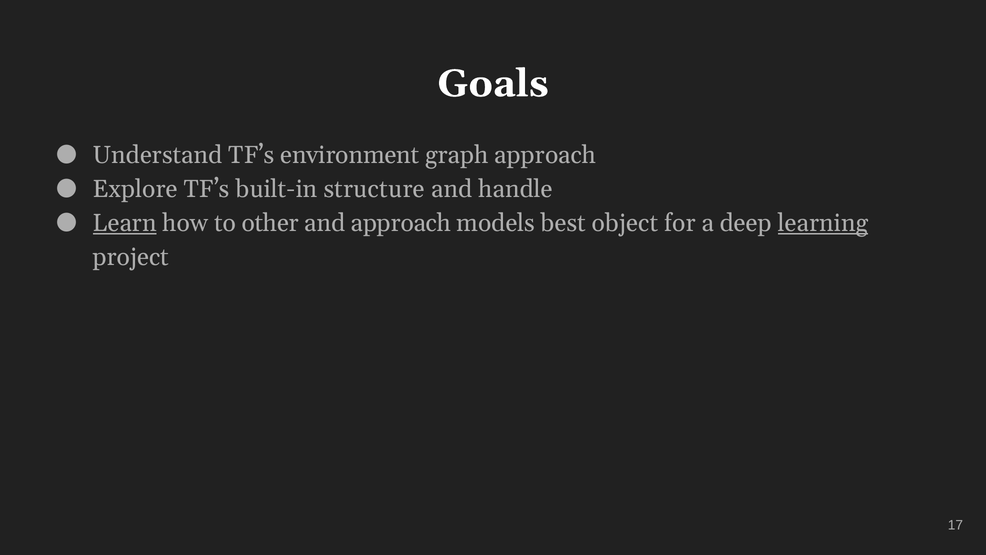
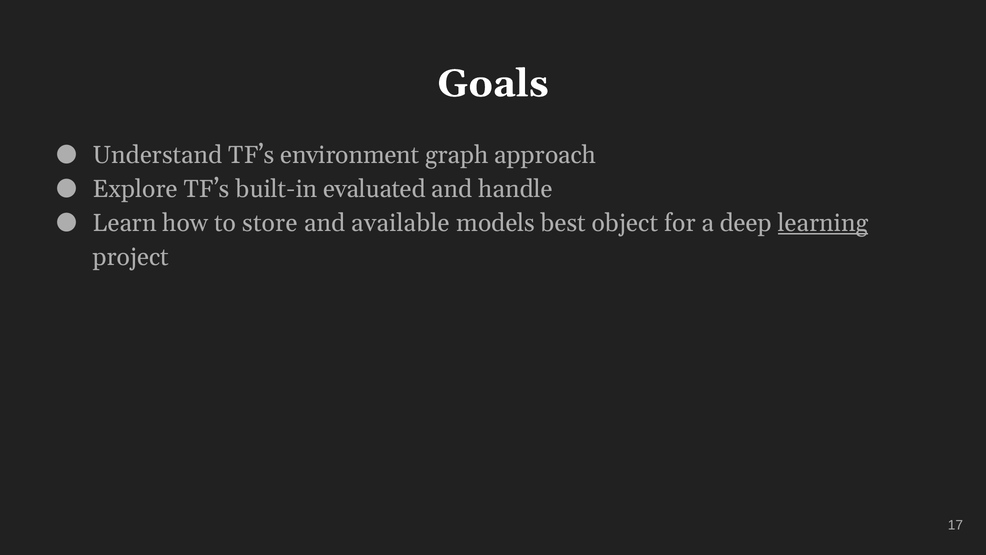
structure: structure -> evaluated
Learn underline: present -> none
other: other -> store
and approach: approach -> available
